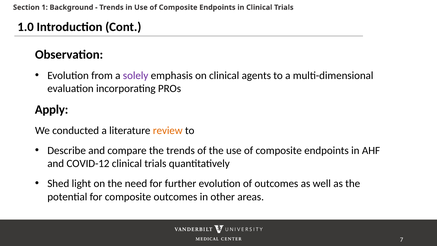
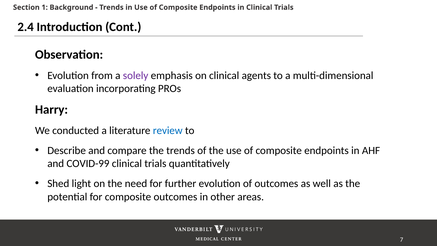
1.0: 1.0 -> 2.4
Apply: Apply -> Harry
review colour: orange -> blue
COVID-12: COVID-12 -> COVID-99
